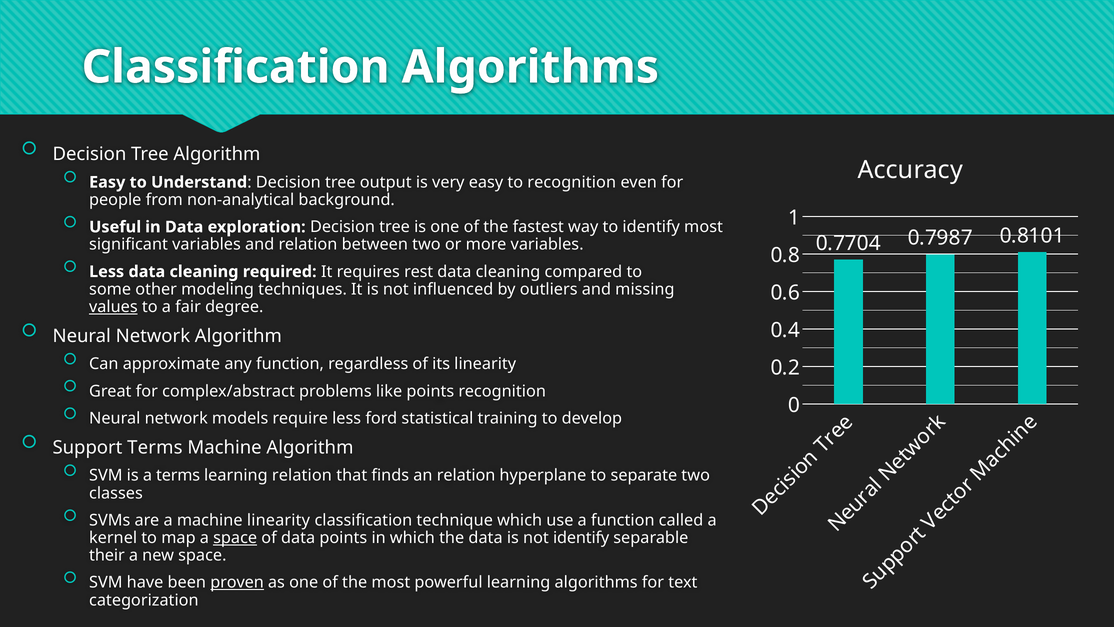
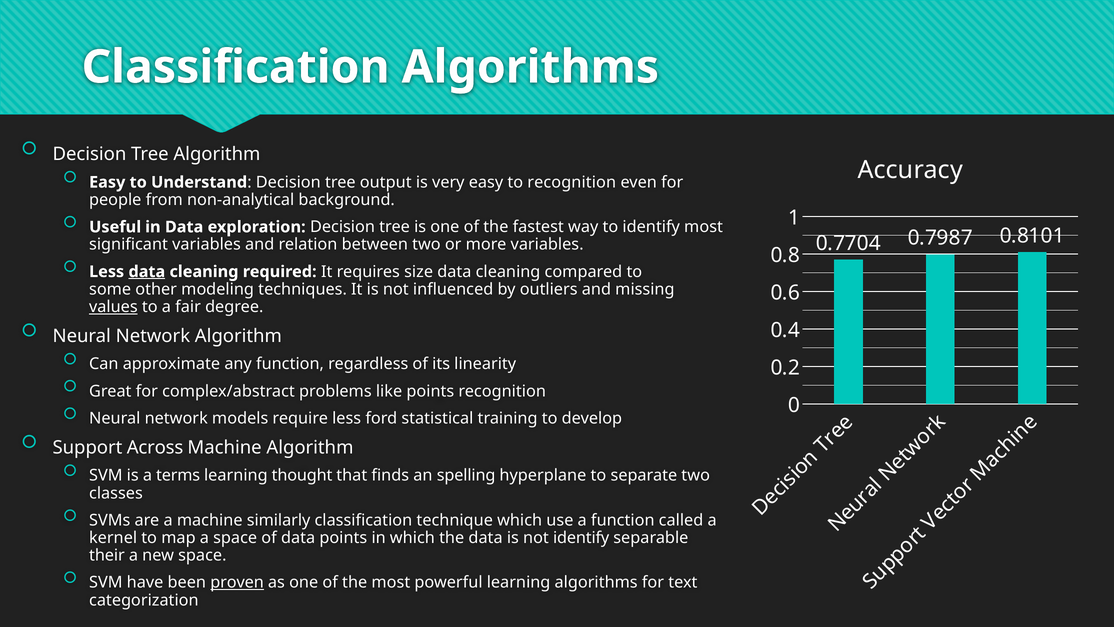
data at (147, 272) underline: none -> present
rest: rest -> size
Support Terms: Terms -> Across
learning relation: relation -> thought
an relation: relation -> spelling
machine linearity: linearity -> similarly
space at (235, 538) underline: present -> none
